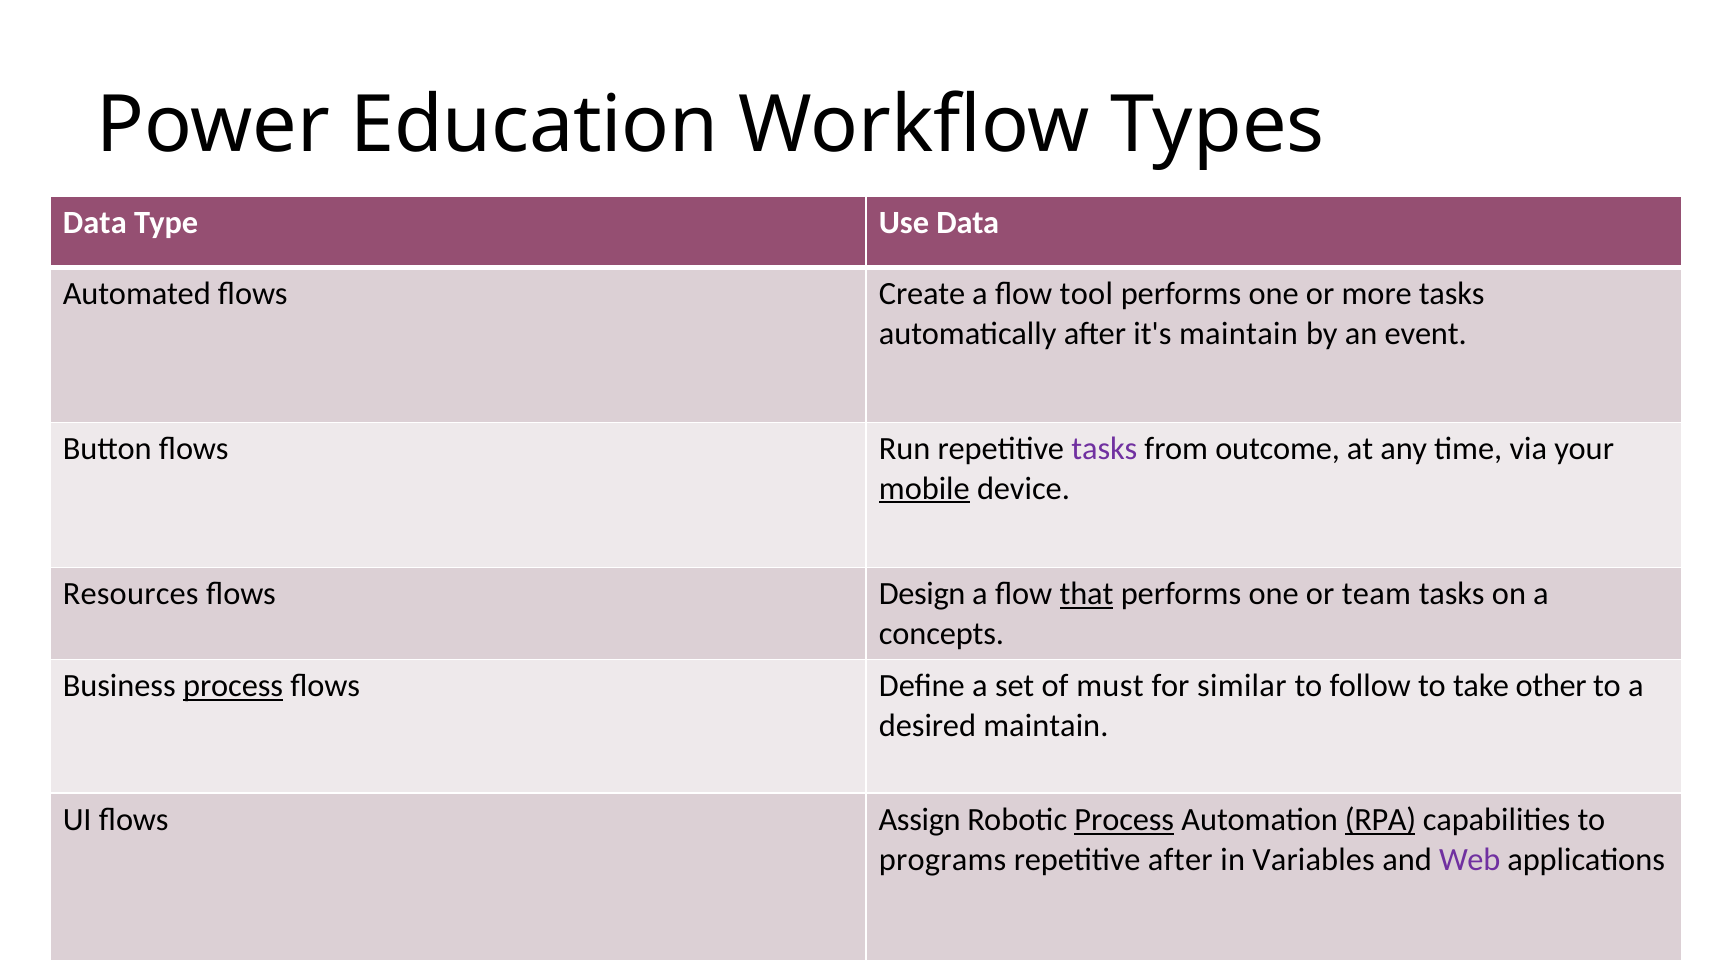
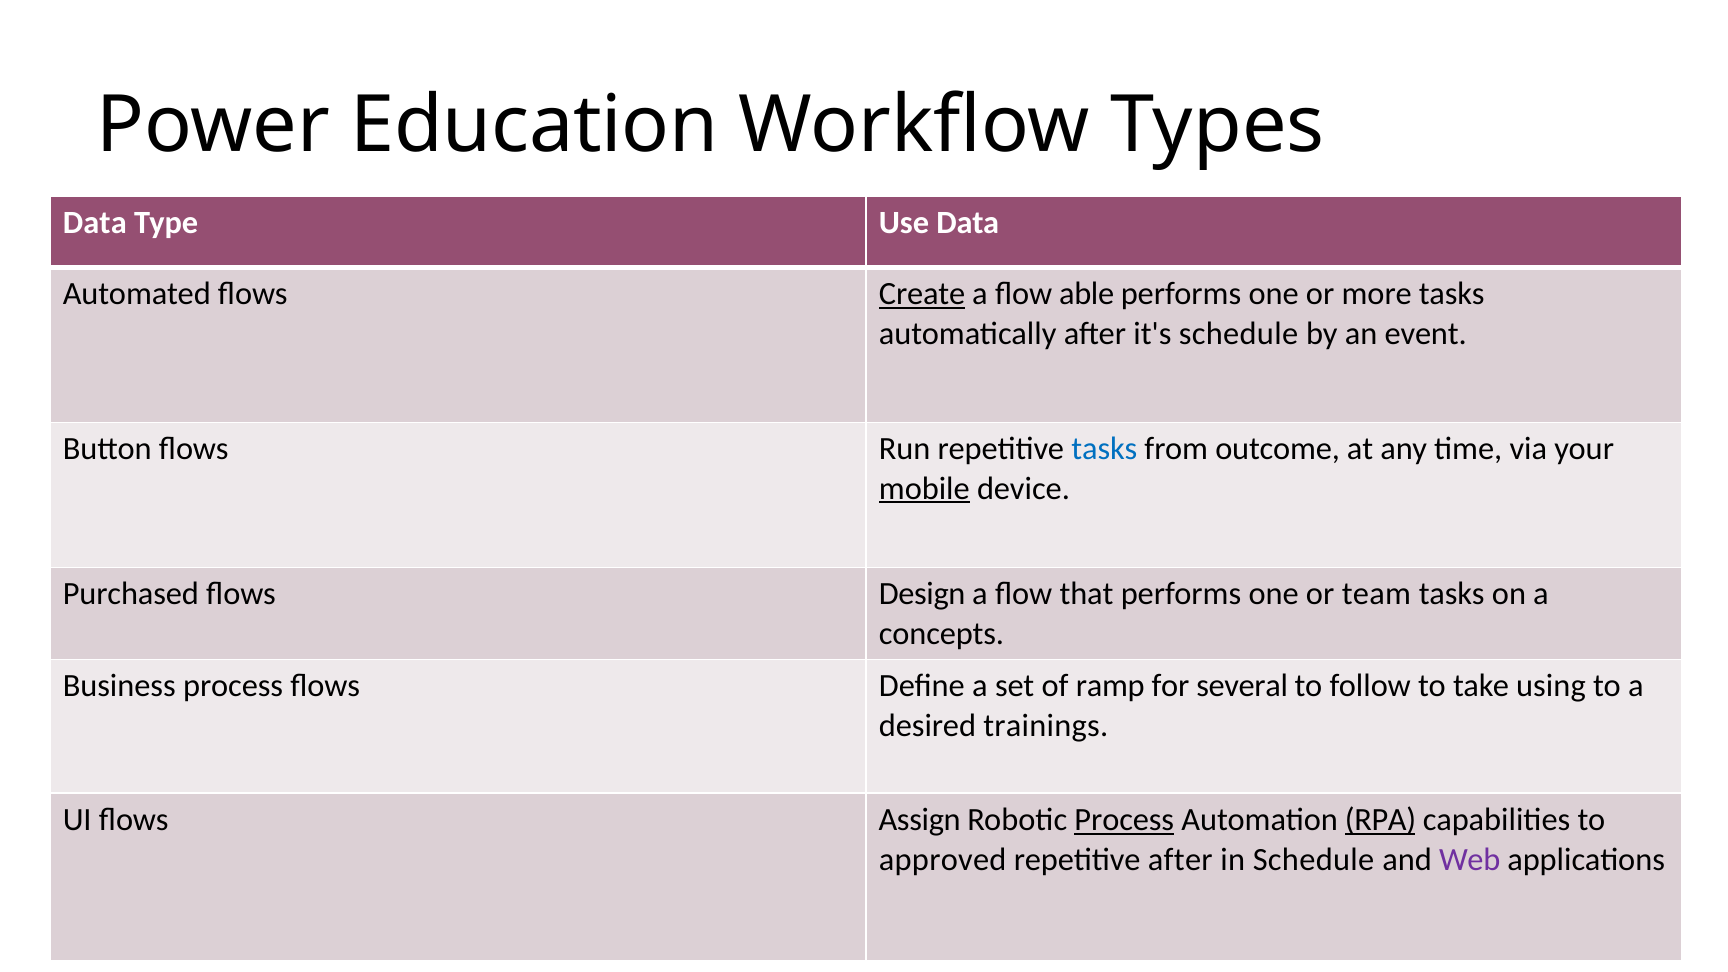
Create underline: none -> present
tool: tool -> able
it's maintain: maintain -> schedule
tasks at (1104, 449) colour: purple -> blue
Resources: Resources -> Purchased
that underline: present -> none
process at (233, 686) underline: present -> none
must: must -> ramp
similar: similar -> several
other: other -> using
desired maintain: maintain -> trainings
programs: programs -> approved
in Variables: Variables -> Schedule
